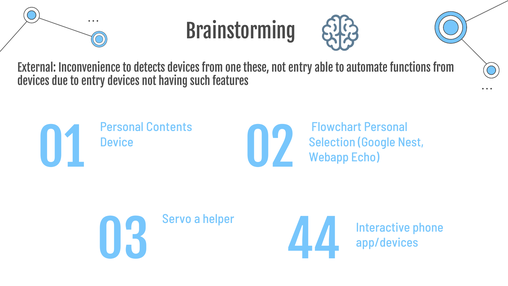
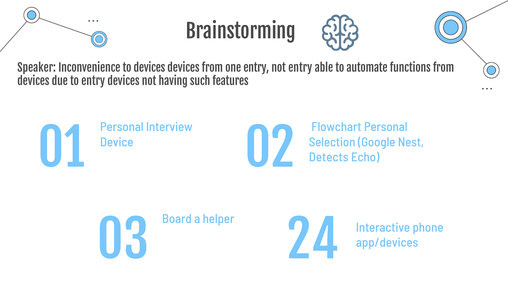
External: External -> Speaker
to detects: detects -> devices
one these: these -> entry
Contents: Contents -> Interview
Webapp: Webapp -> Detects
Servo: Servo -> Board
44: 44 -> 24
